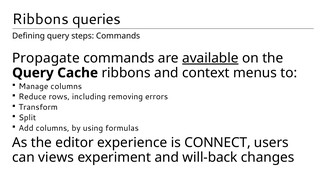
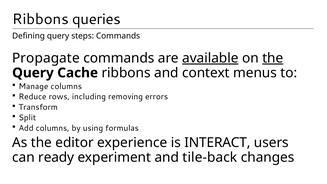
the at (273, 58) underline: none -> present
CONNECT: CONNECT -> INTERACT
views: views -> ready
will-back: will-back -> tile-back
